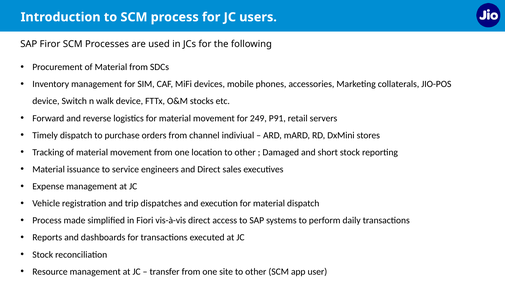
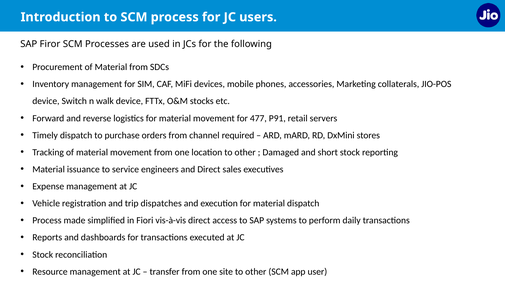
249: 249 -> 477
indiviual: indiviual -> required
